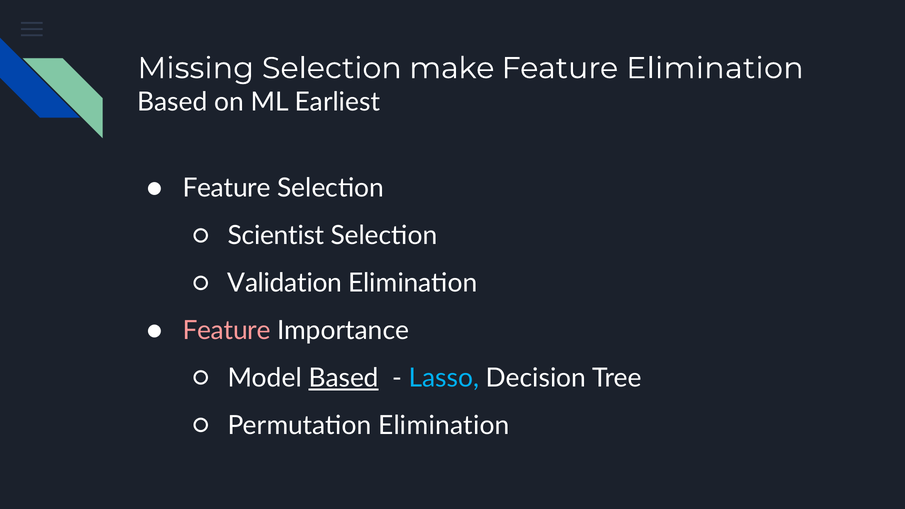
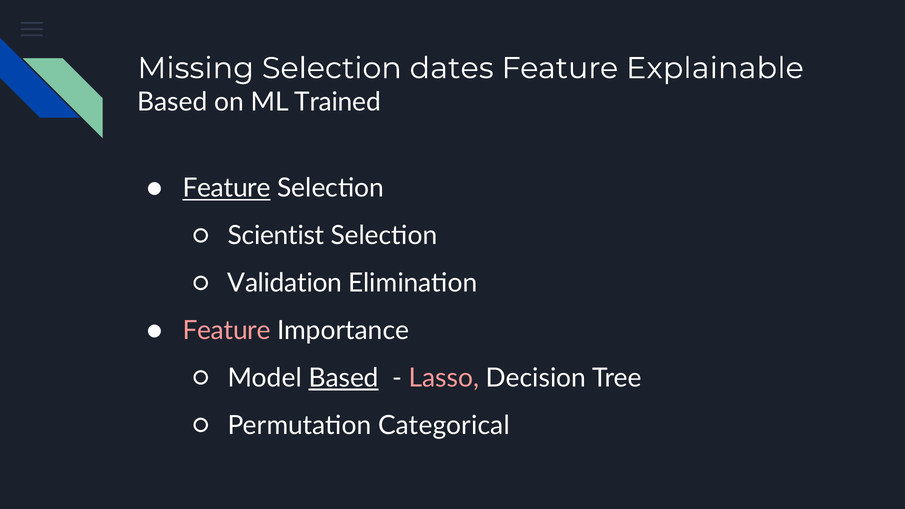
make: make -> dates
Feature Elimination: Elimination -> Explainable
Earliest: Earliest -> Trained
Feature at (227, 188) underline: none -> present
Lasso colour: light blue -> pink
Permutation Elimination: Elimination -> Categorical
